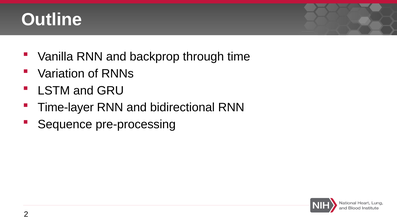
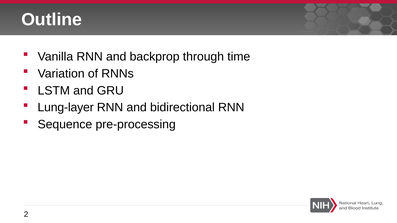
Time-layer: Time-layer -> Lung-layer
